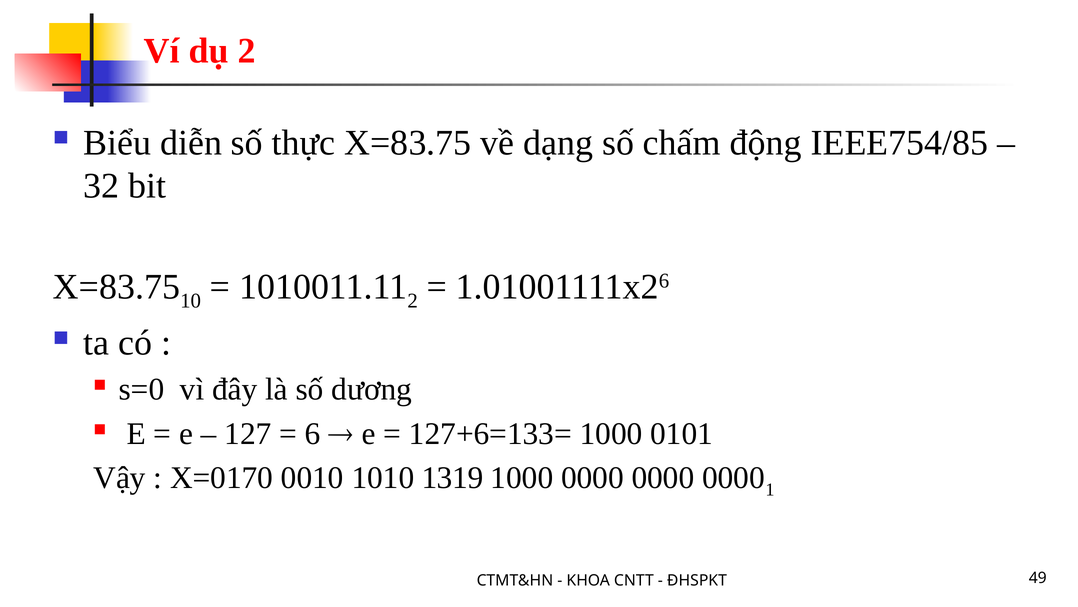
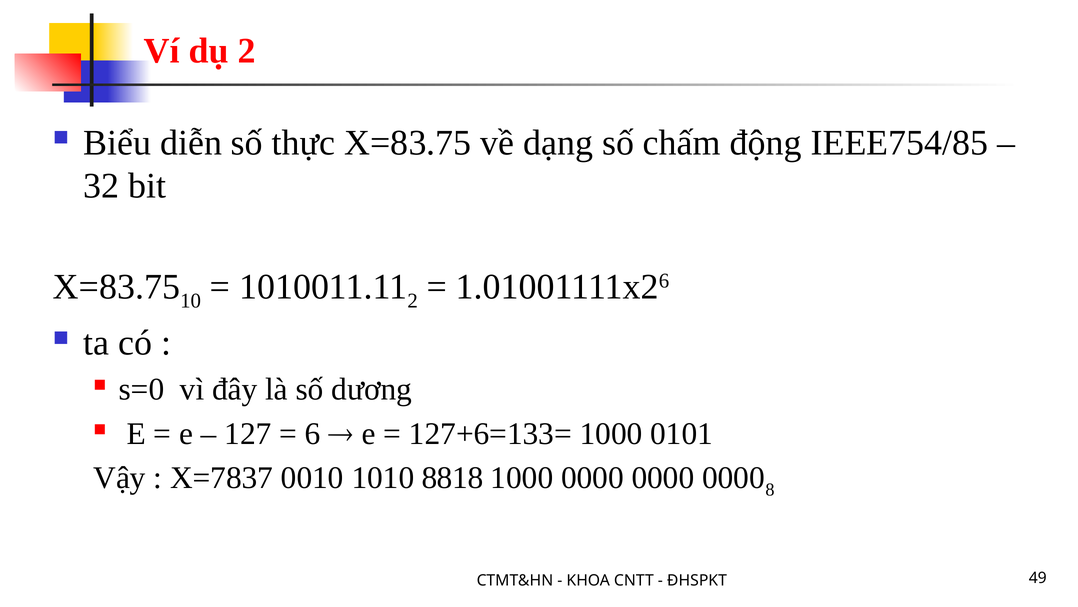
X=0170: X=0170 -> X=7837
1319: 1319 -> 8818
1: 1 -> 8
